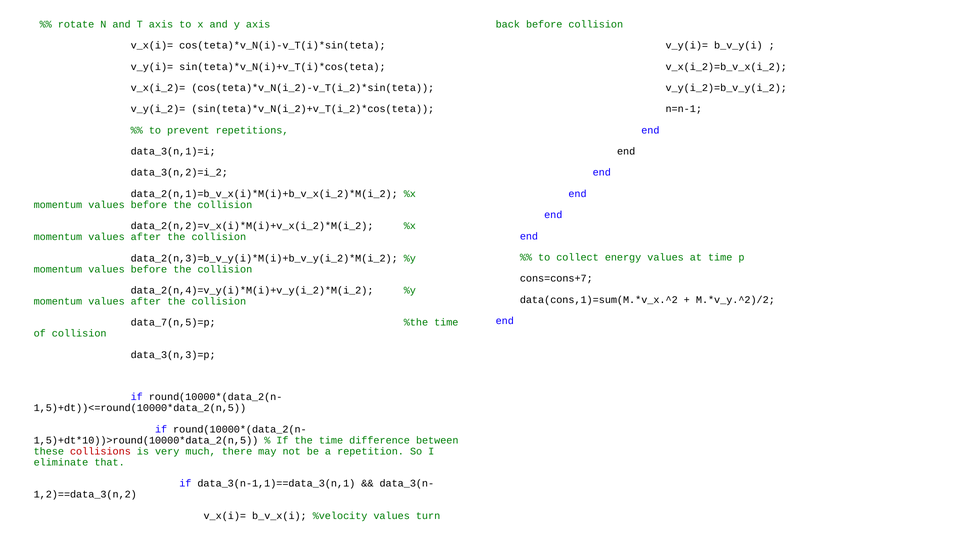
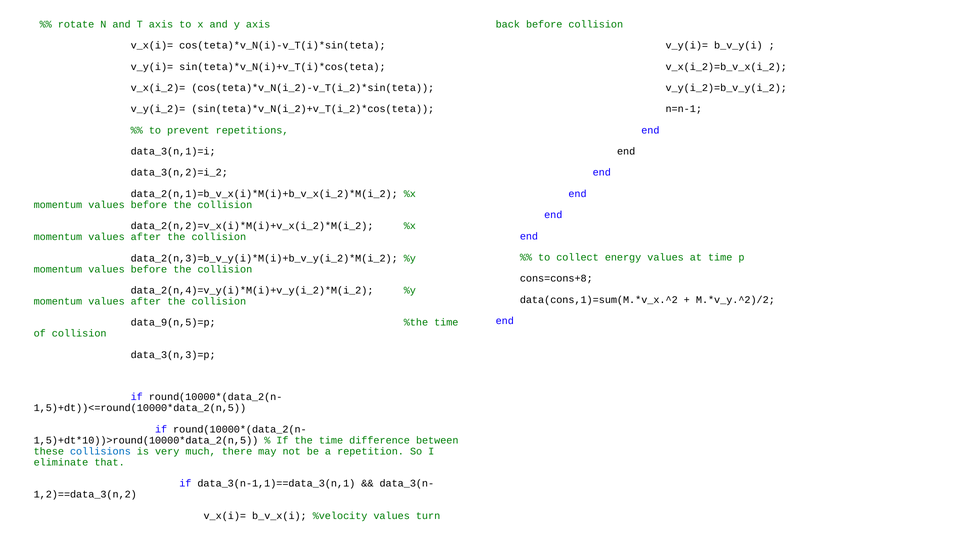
cons=cons+7: cons=cons+7 -> cons=cons+8
data_7(n,5)=p: data_7(n,5)=p -> data_9(n,5)=p
collisions colour: red -> blue
